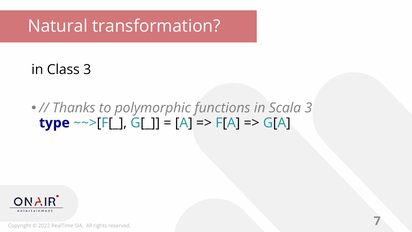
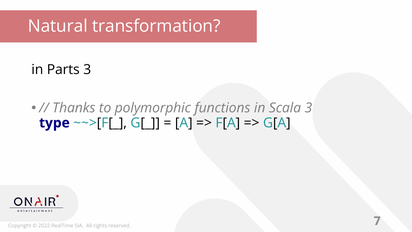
Class: Class -> Parts
